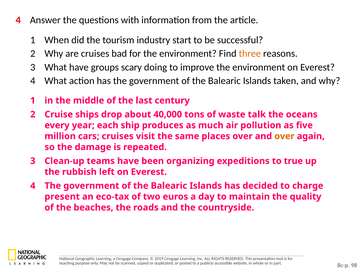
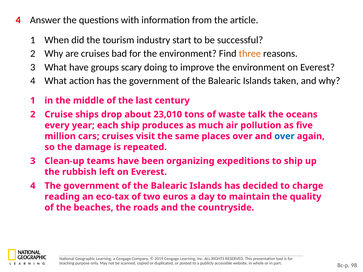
40,000: 40,000 -> 23,010
over at (284, 136) colour: orange -> blue
to true: true -> ship
present: present -> reading
